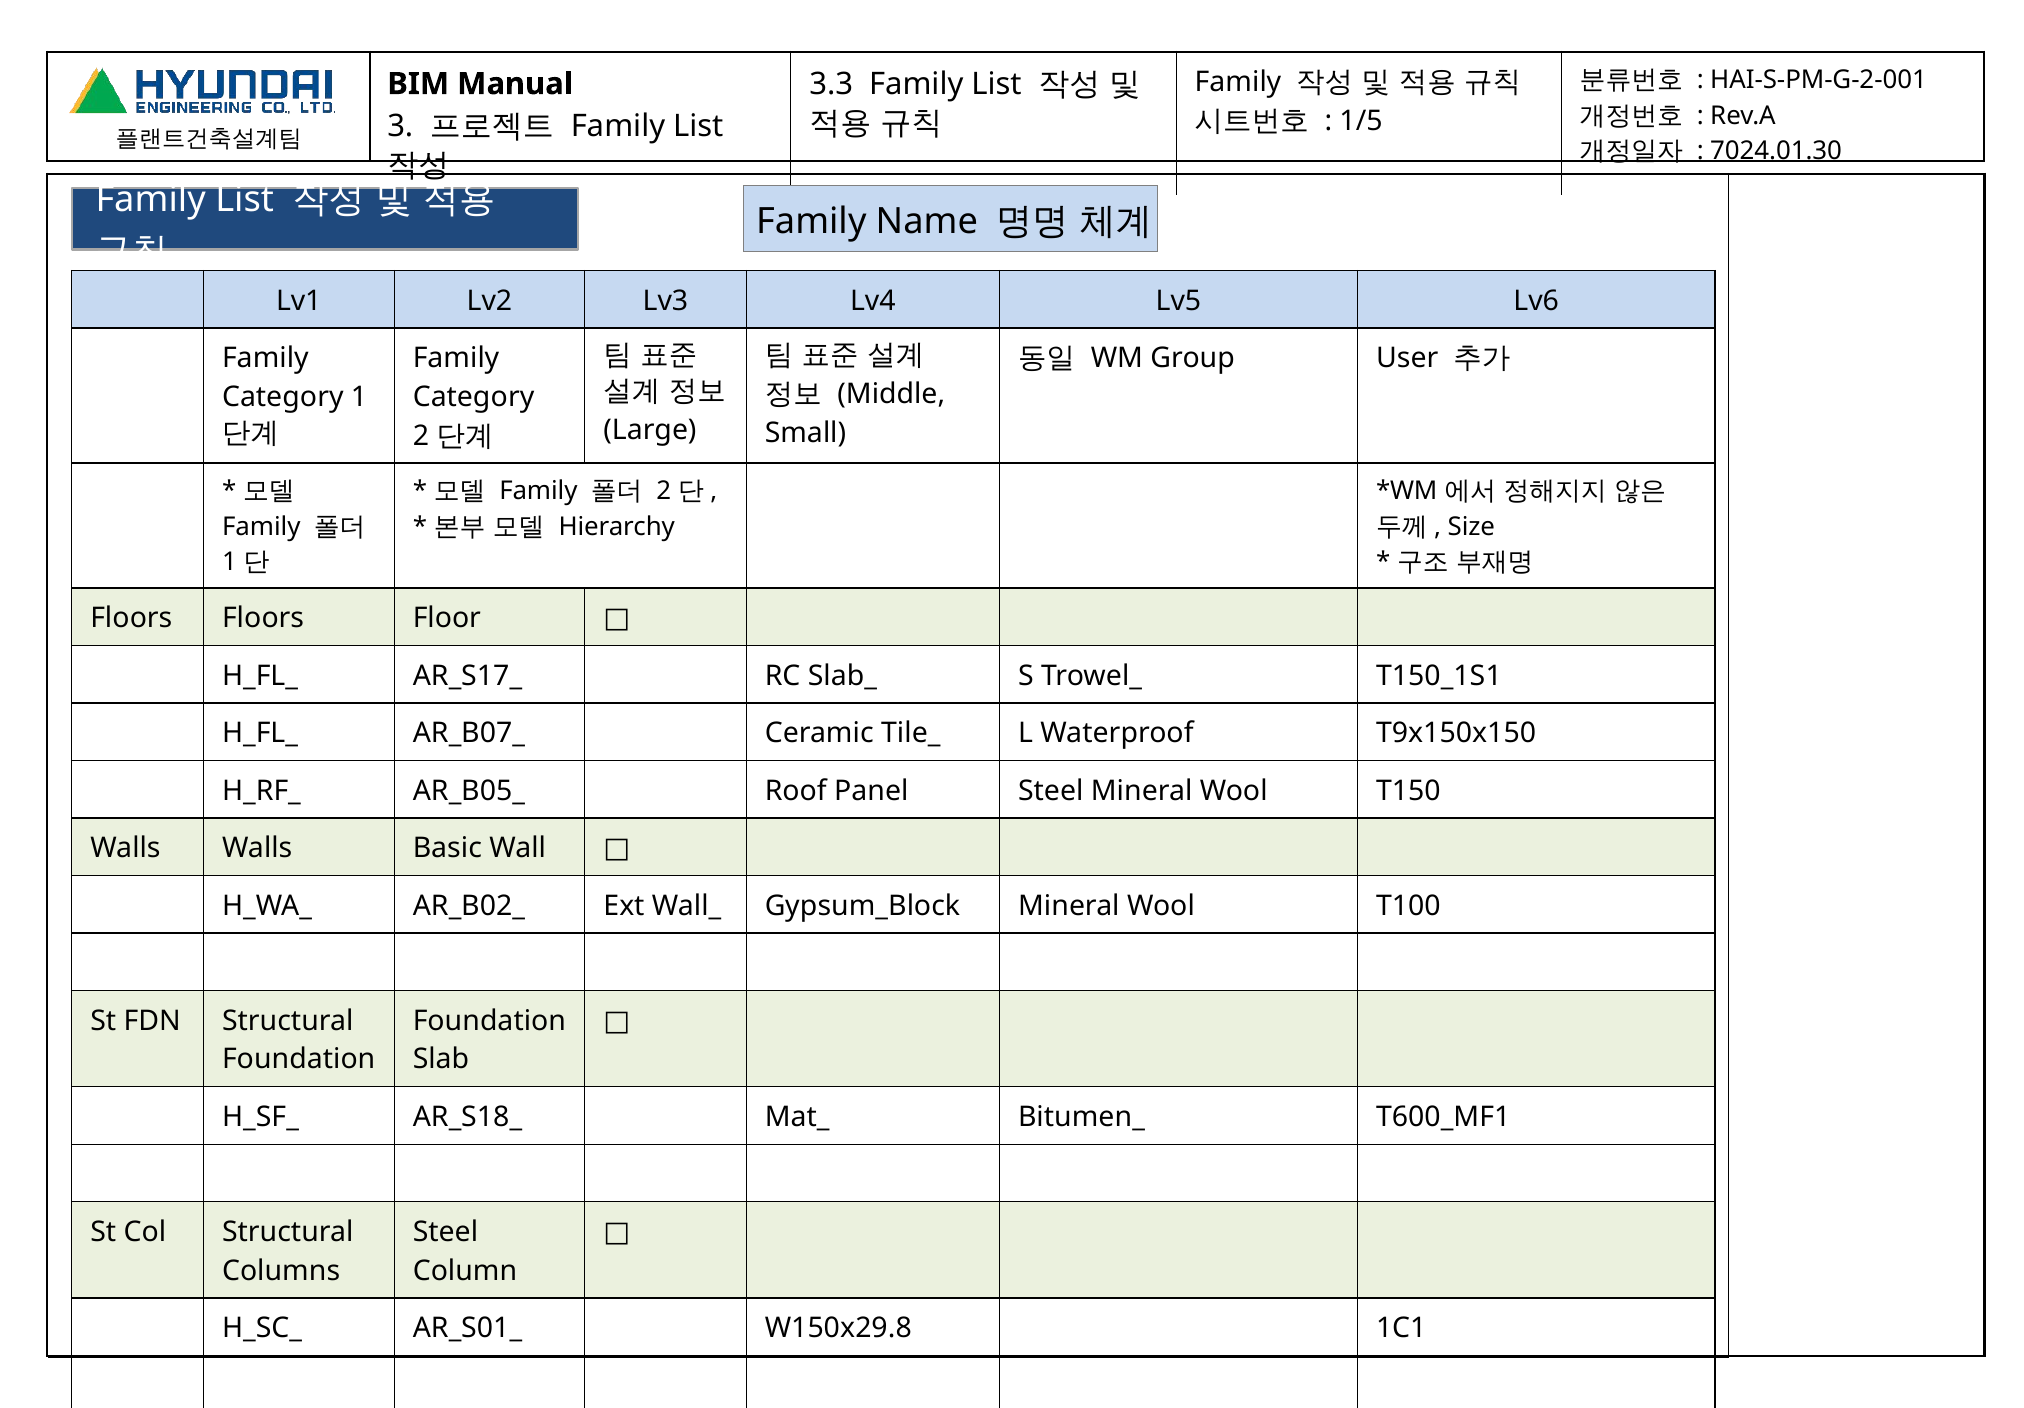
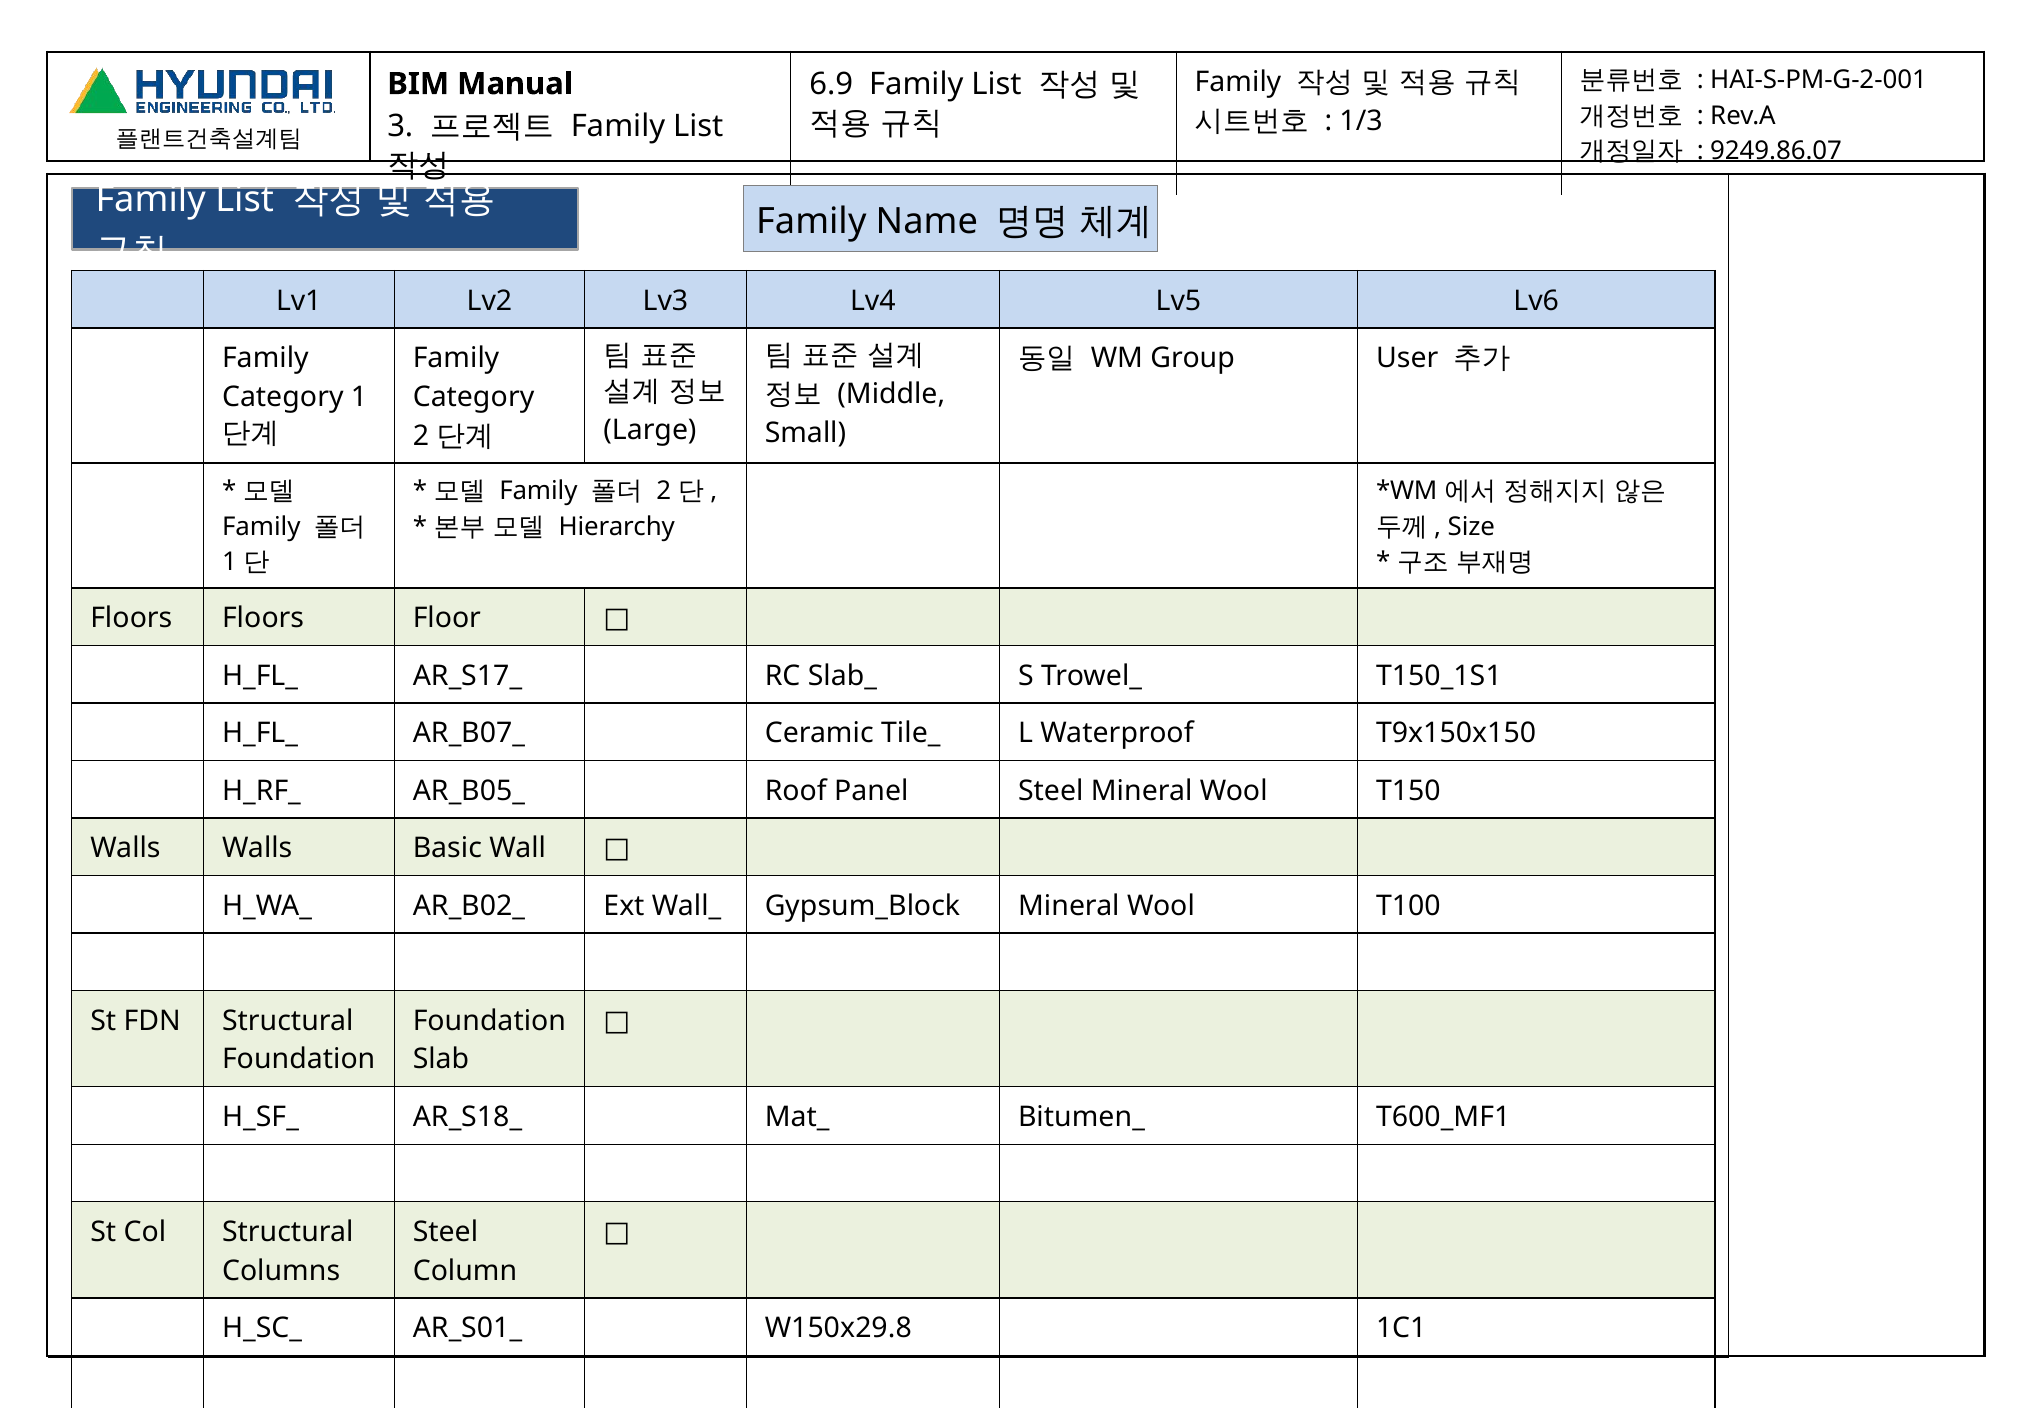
3.3: 3.3 -> 6.9
1/5: 1/5 -> 1/3
7024.01.30: 7024.01.30 -> 9249.86.07
